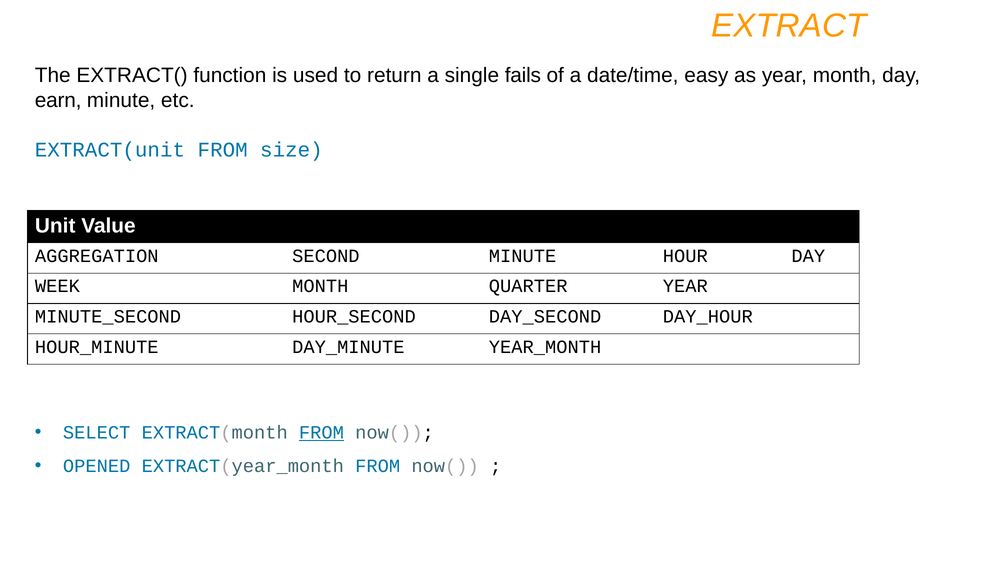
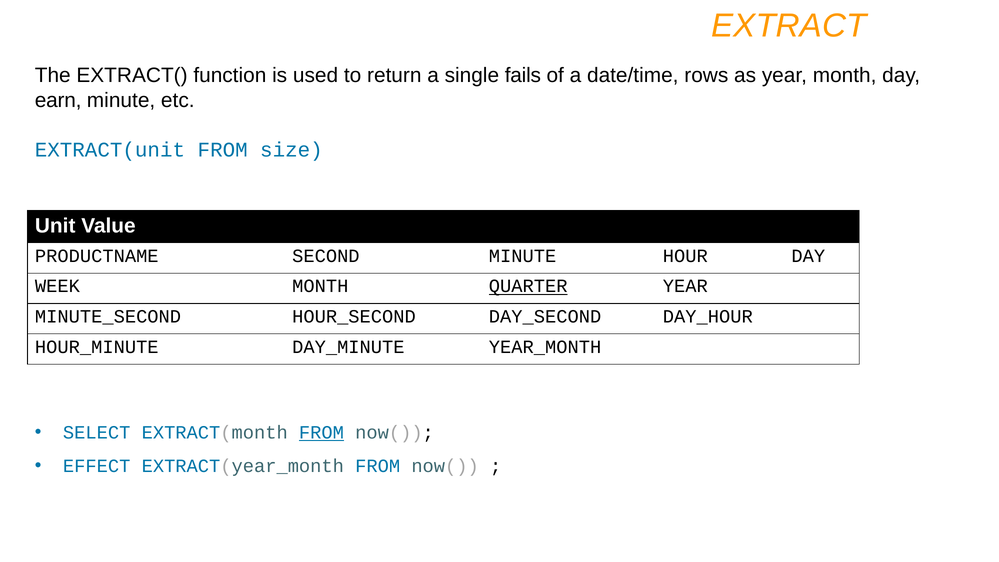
easy: easy -> rows
AGGREGATION: AGGREGATION -> PRODUCTNAME
QUARTER underline: none -> present
OPENED: OPENED -> EFFECT
